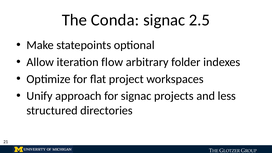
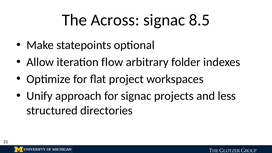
Conda: Conda -> Across
2.5: 2.5 -> 8.5
